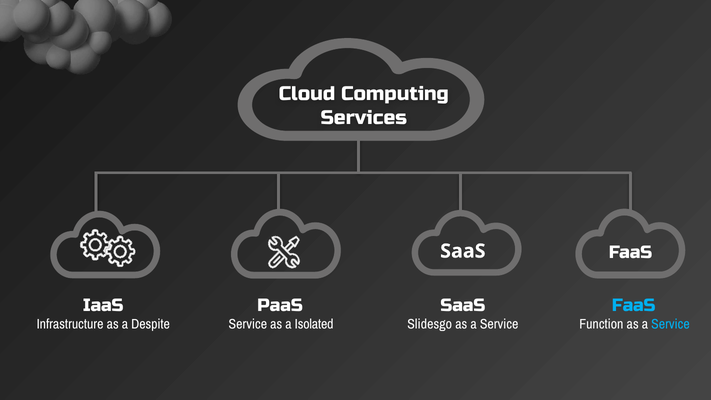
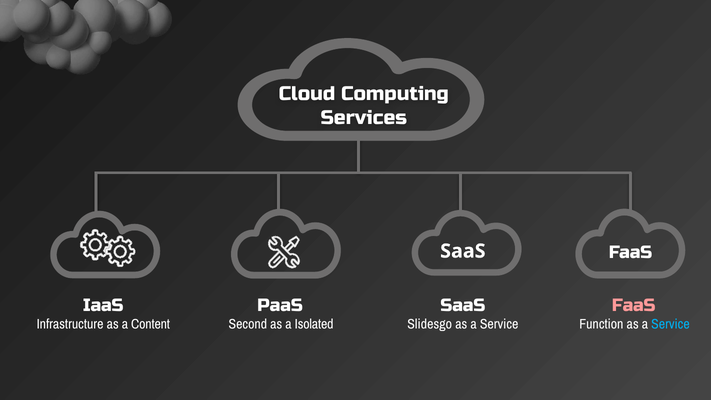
FaaS at (634, 305) colour: light blue -> pink
Despite: Despite -> Content
Service at (248, 324): Service -> Second
